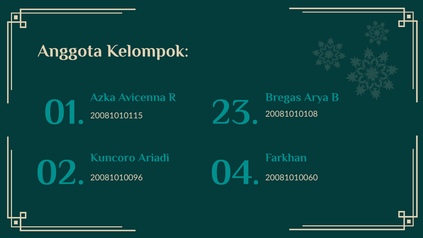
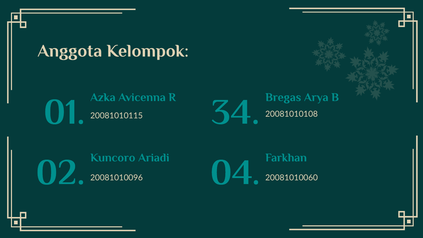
23: 23 -> 34
